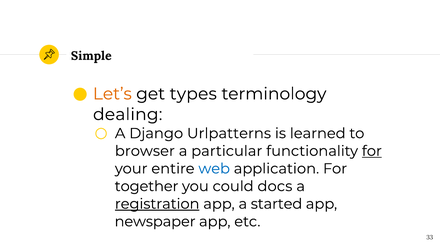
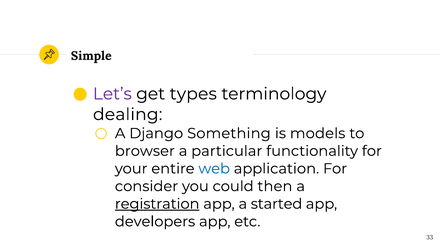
Let’s colour: orange -> purple
Urlpatterns: Urlpatterns -> Something
learned: learned -> models
for at (372, 151) underline: present -> none
together: together -> consider
docs: docs -> then
newspaper: newspaper -> developers
